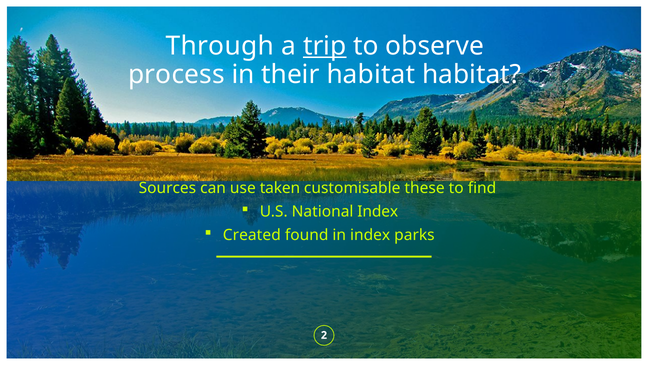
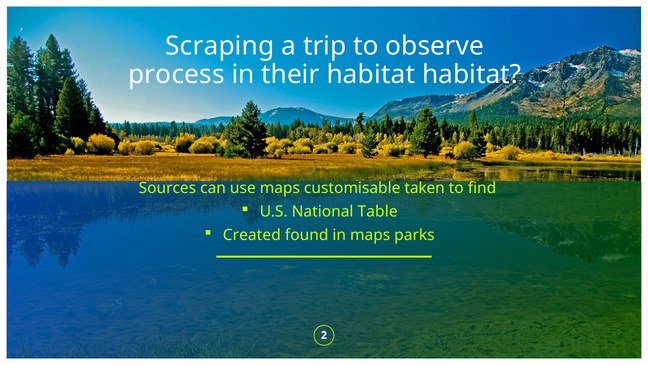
Through: Through -> Scraping
trip underline: present -> none
use taken: taken -> maps
these: these -> taken
National Index: Index -> Table
in index: index -> maps
